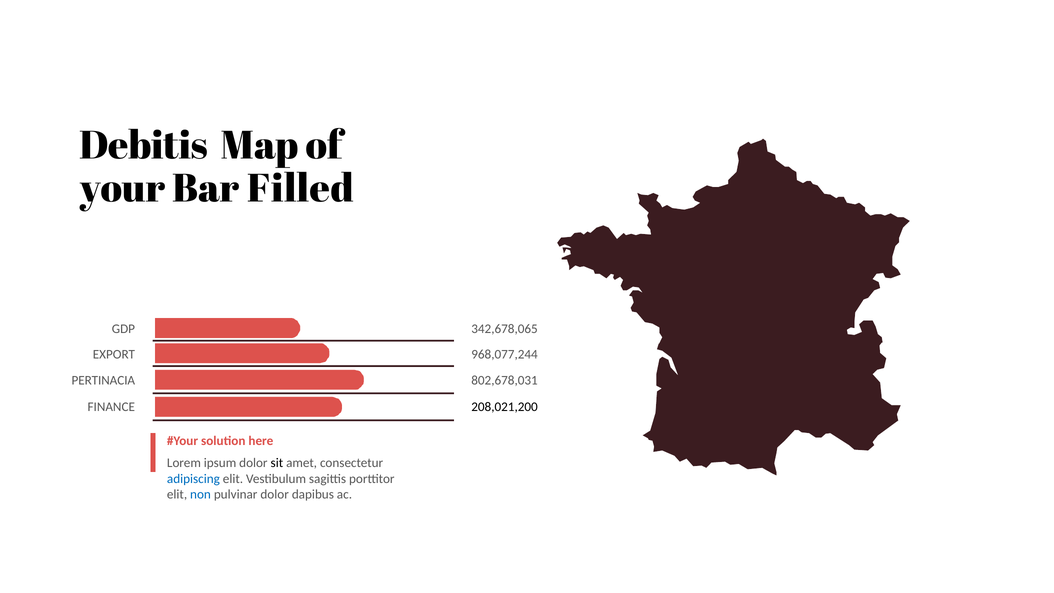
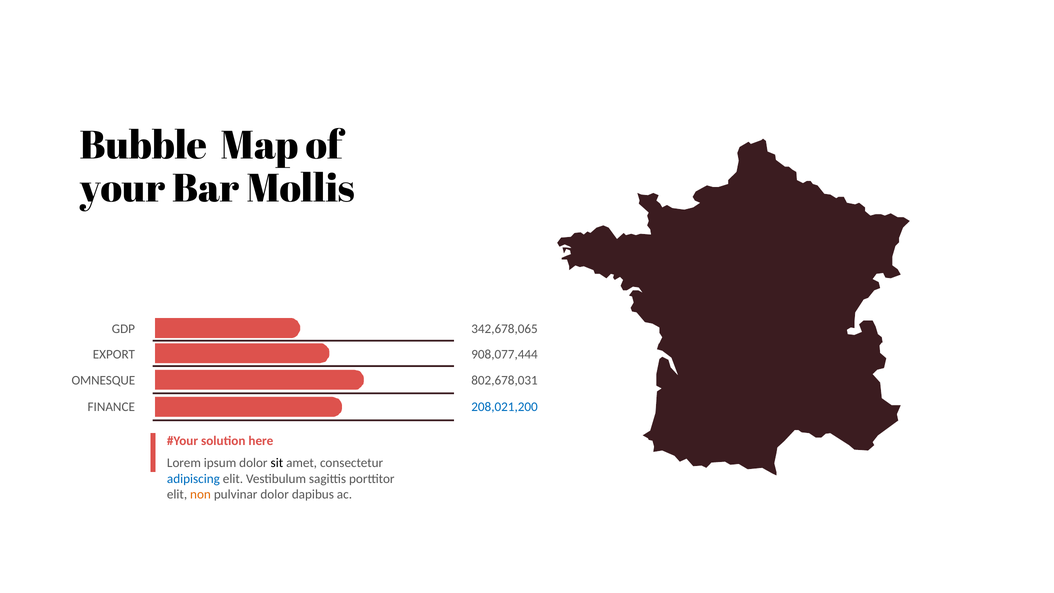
Debitis: Debitis -> Bubble
Filled: Filled -> Mollis
968,077,244: 968,077,244 -> 908,077,444
PERTINACIA: PERTINACIA -> OMNESQUE
208,021,200 colour: black -> blue
non colour: blue -> orange
